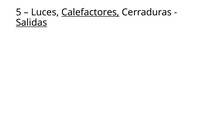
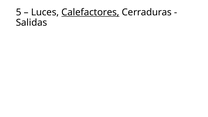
Salidas underline: present -> none
